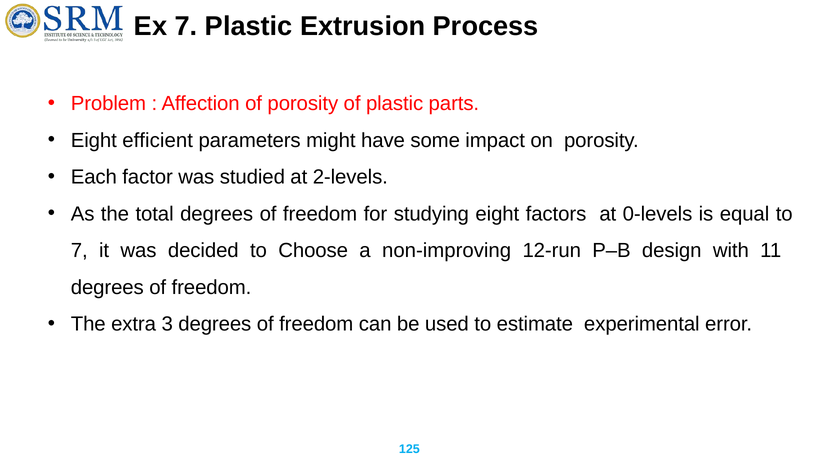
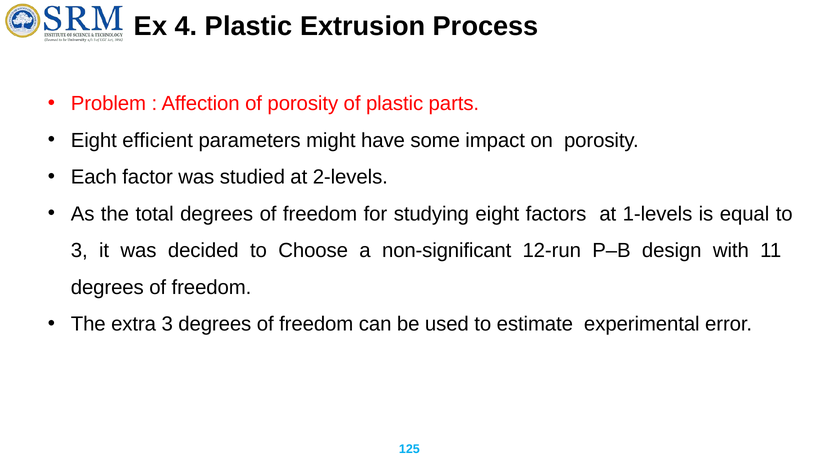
Ex 7: 7 -> 4
0-levels: 0-levels -> 1-levels
7 at (79, 250): 7 -> 3
non-improving: non-improving -> non-significant
